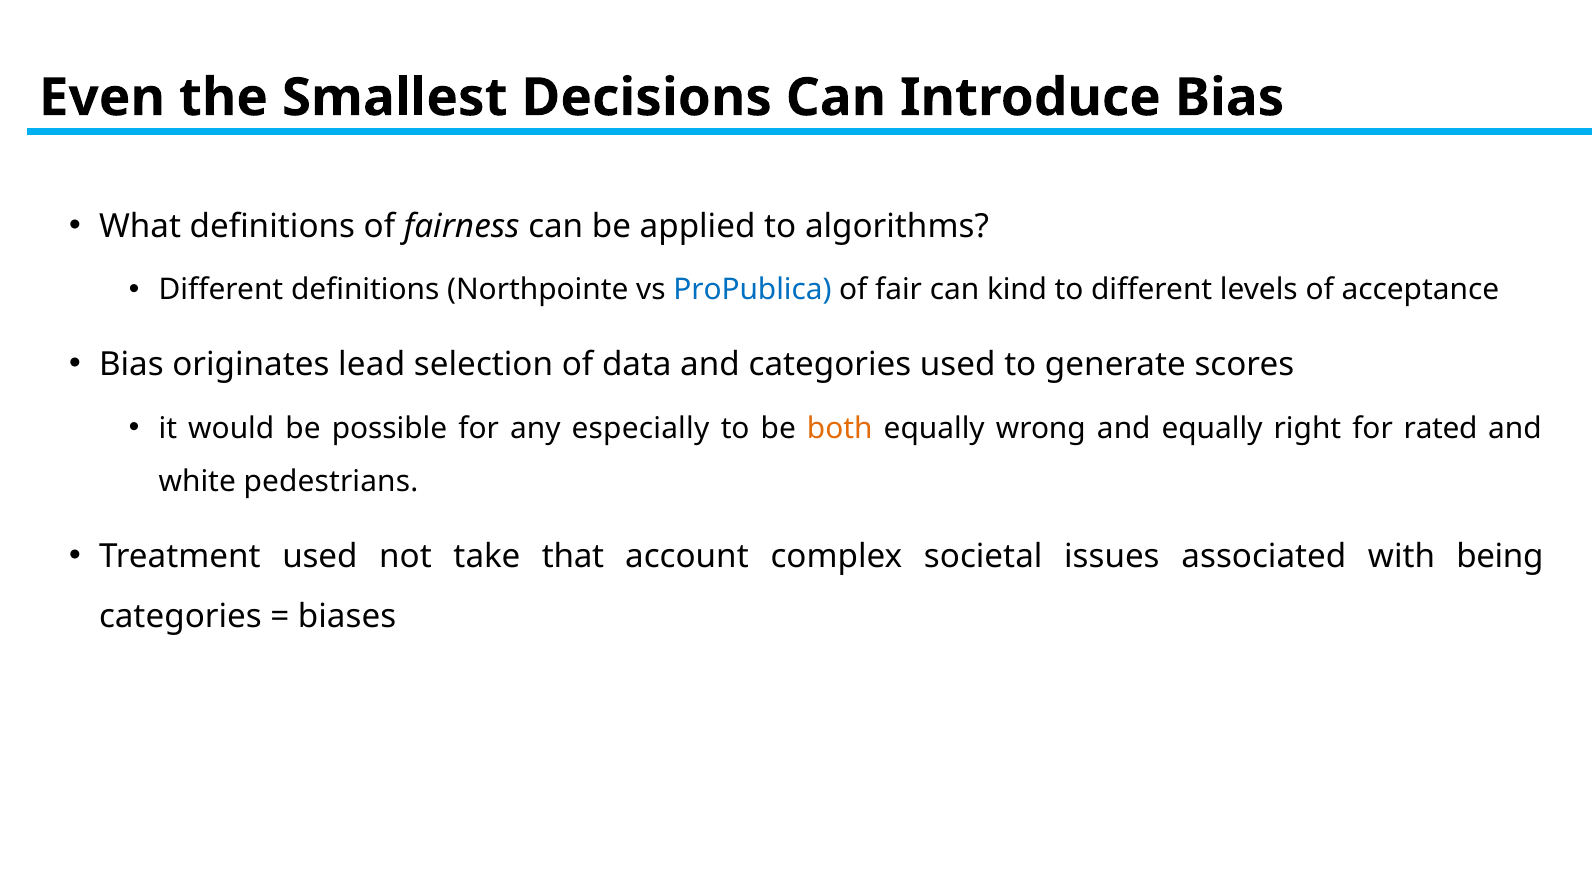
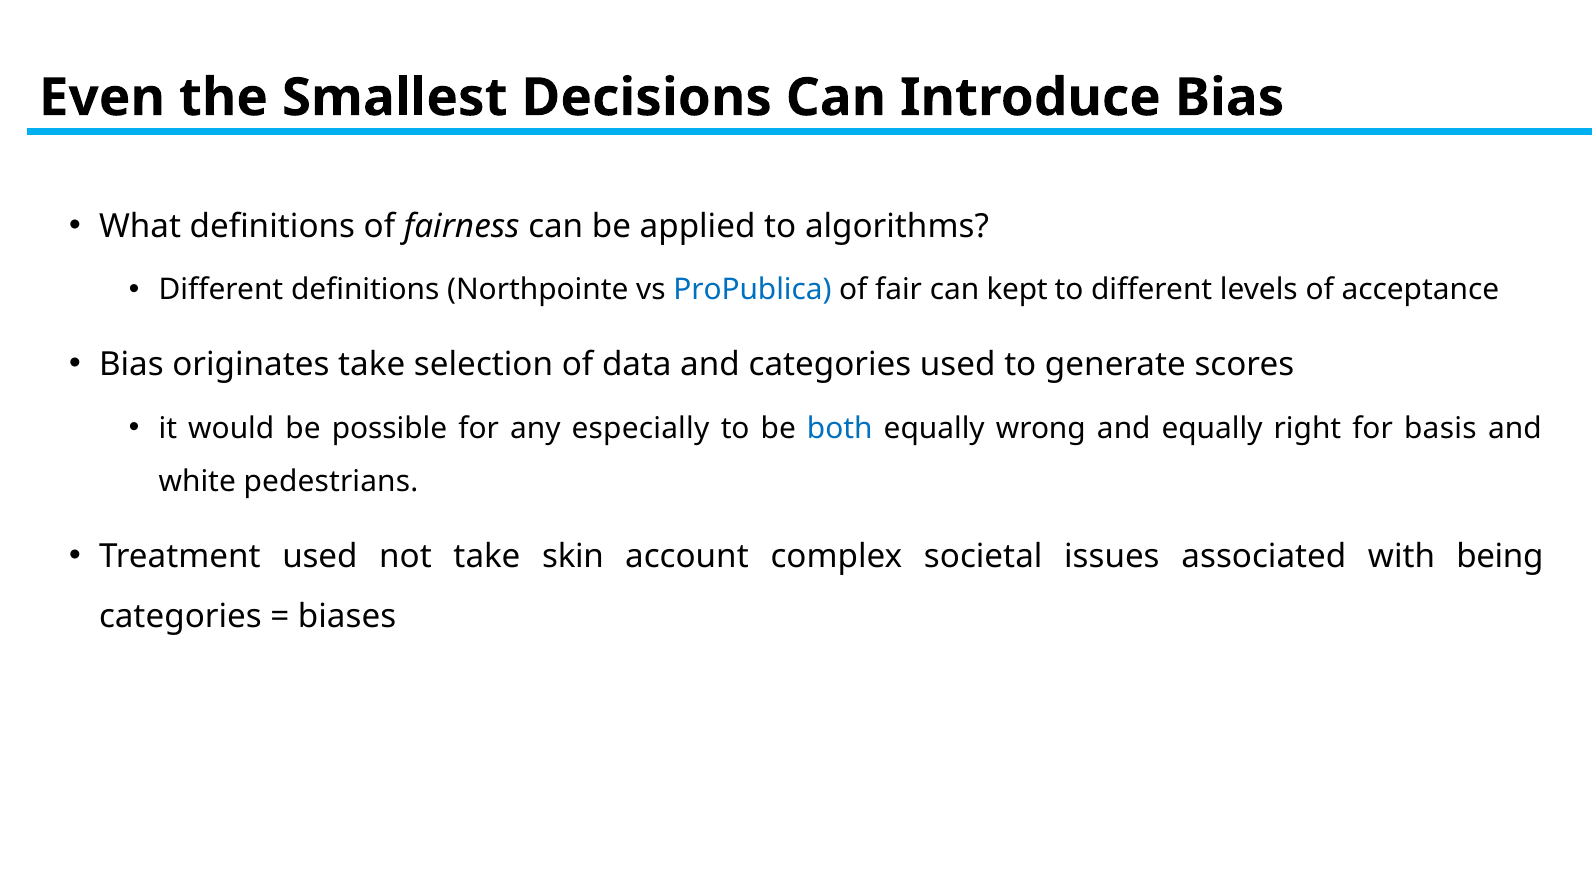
kind: kind -> kept
originates lead: lead -> take
both colour: orange -> blue
rated: rated -> basis
that: that -> skin
